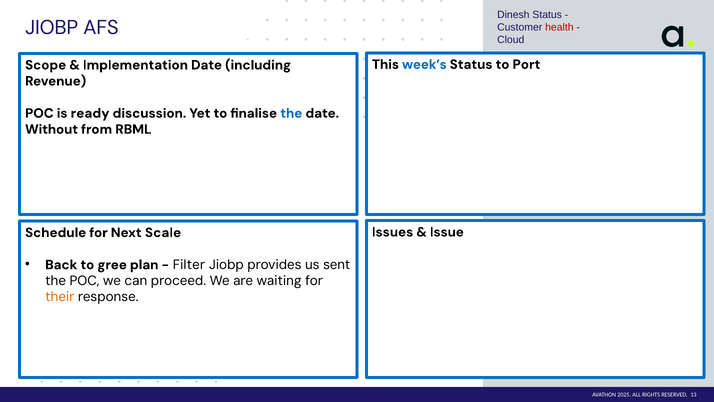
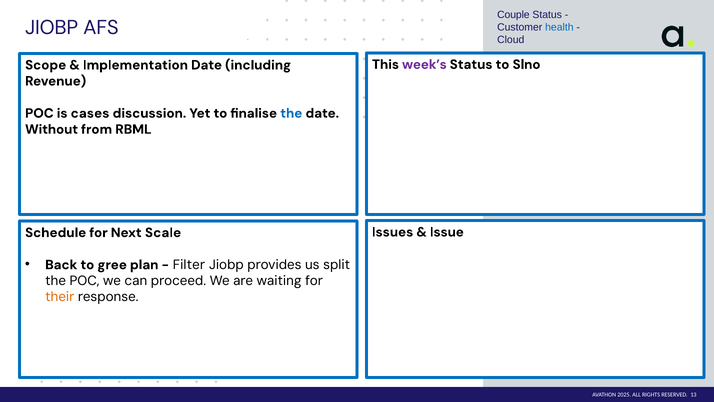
Dinesh: Dinesh -> Couple
health colour: red -> blue
week’s colour: blue -> purple
Port: Port -> Slno
ready: ready -> cases
sent: sent -> split
